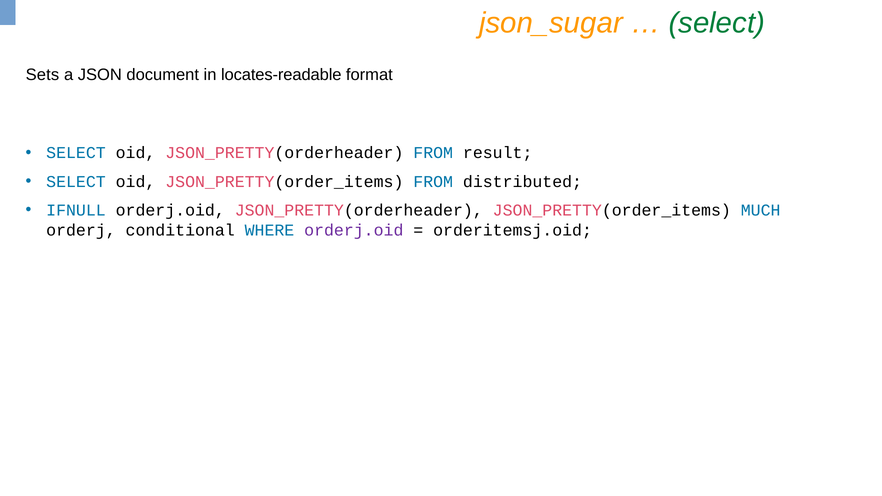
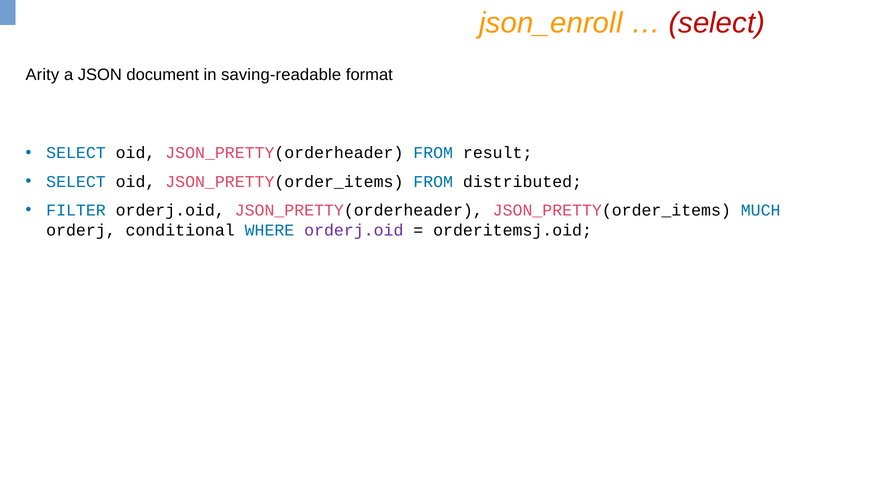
json_sugar: json_sugar -> json_enroll
select at (717, 23) colour: green -> red
Sets: Sets -> Arity
locates-readable: locates-readable -> saving-readable
IFNULL: IFNULL -> FILTER
